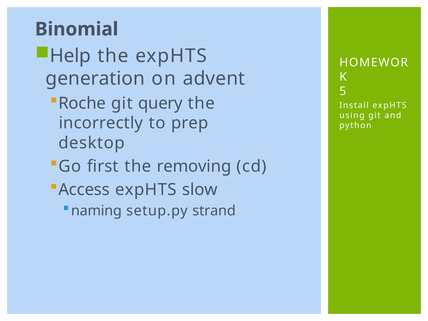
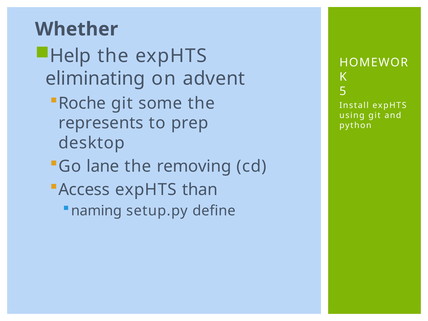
Binomial: Binomial -> Whether
generation: generation -> eliminating
query: query -> some
incorrectly: incorrectly -> represents
first: first -> lane
slow: slow -> than
strand: strand -> define
